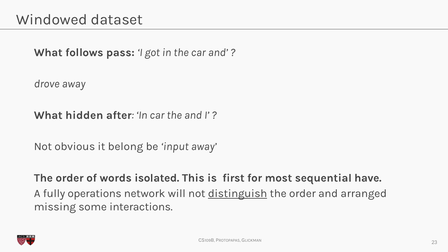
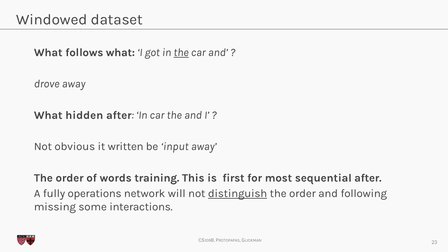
follows pass: pass -> what
the at (181, 52) underline: none -> present
belong: belong -> written
isolated: isolated -> training
sequential have: have -> after
arranged: arranged -> following
